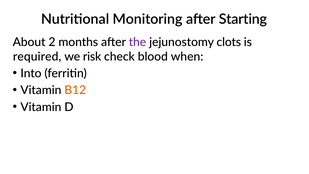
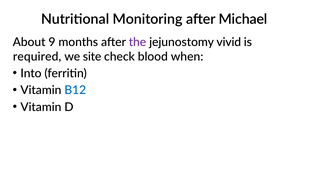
Starting: Starting -> Michael
2: 2 -> 9
clots: clots -> vivid
risk: risk -> site
B12 colour: orange -> blue
